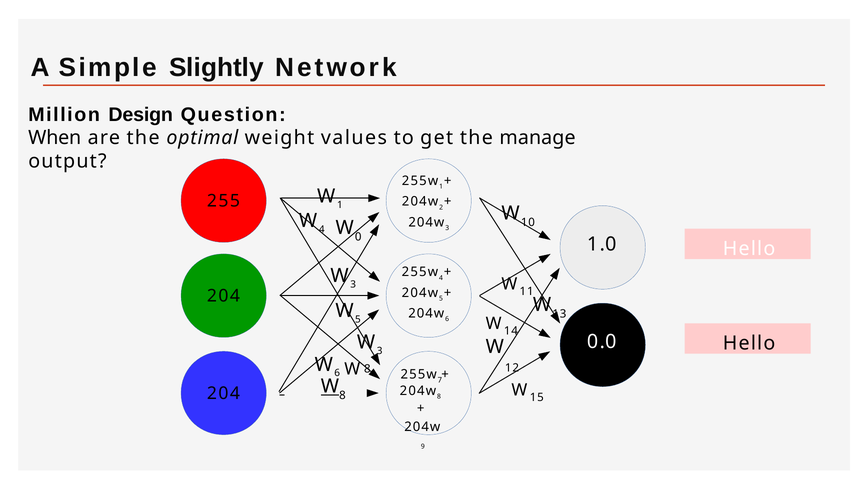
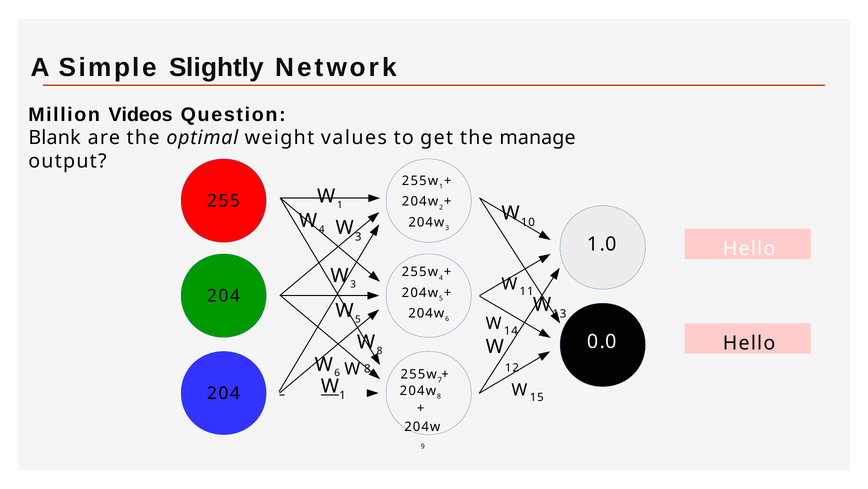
Design: Design -> Videos
When: When -> Blank
0 at (358, 237): 0 -> 3
3 at (380, 350): 3 -> 8
8 at (343, 395): 8 -> 1
